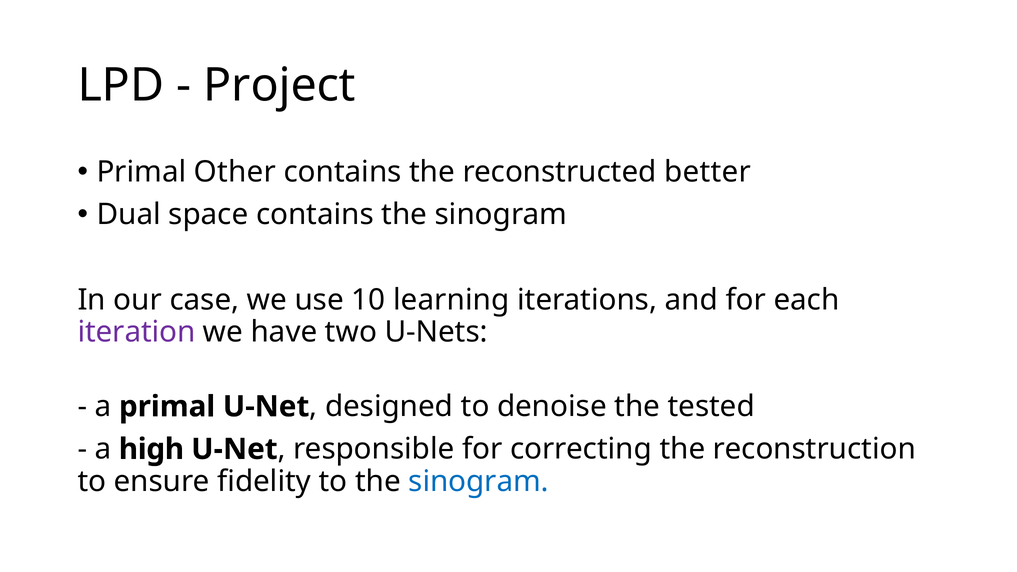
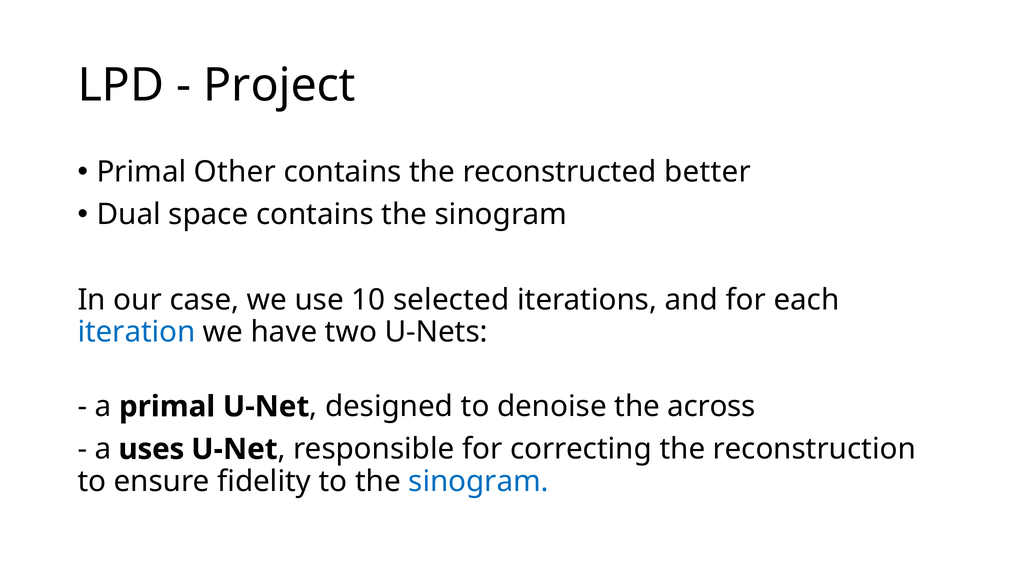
learning: learning -> selected
iteration colour: purple -> blue
tested: tested -> across
high: high -> uses
